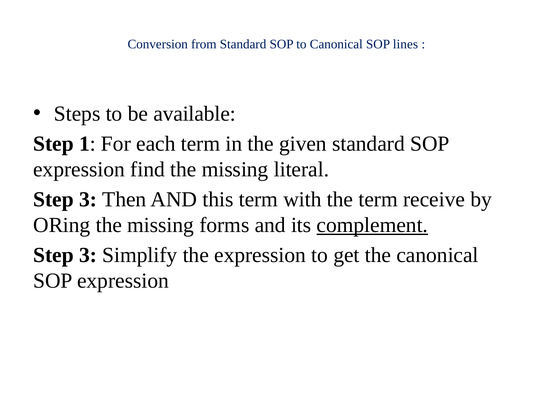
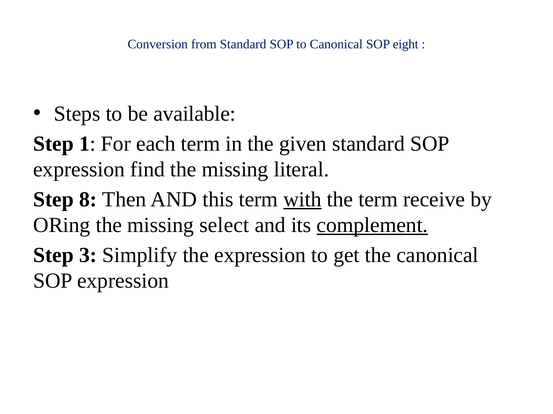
lines: lines -> eight
3 at (88, 200): 3 -> 8
with underline: none -> present
forms: forms -> select
